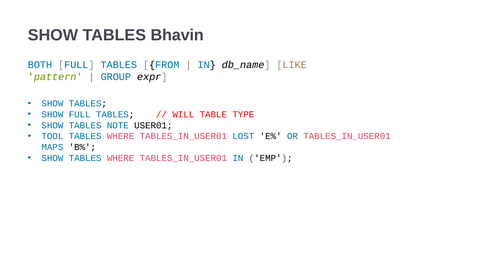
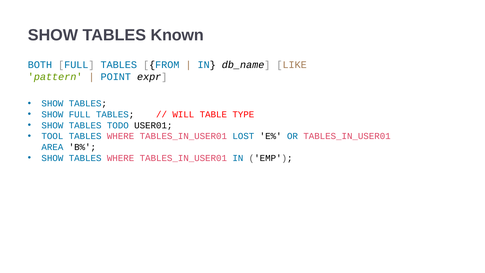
Bhavin: Bhavin -> Known
GROUP: GROUP -> POINT
NOTE: NOTE -> TODO
MAPS: MAPS -> AREA
